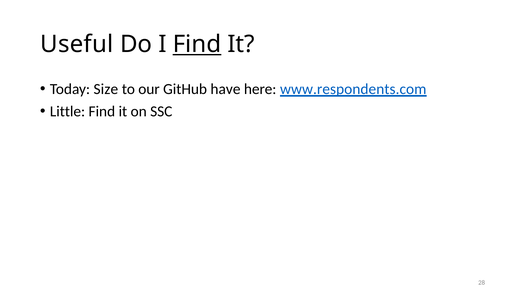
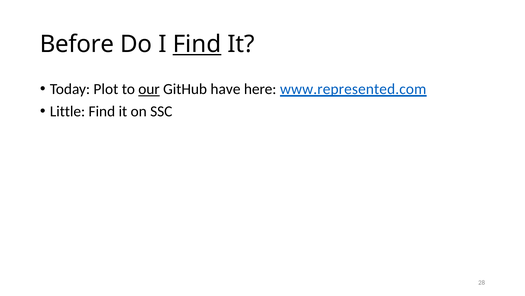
Useful: Useful -> Before
Size: Size -> Plot
our underline: none -> present
www.respondents.com: www.respondents.com -> www.represented.com
